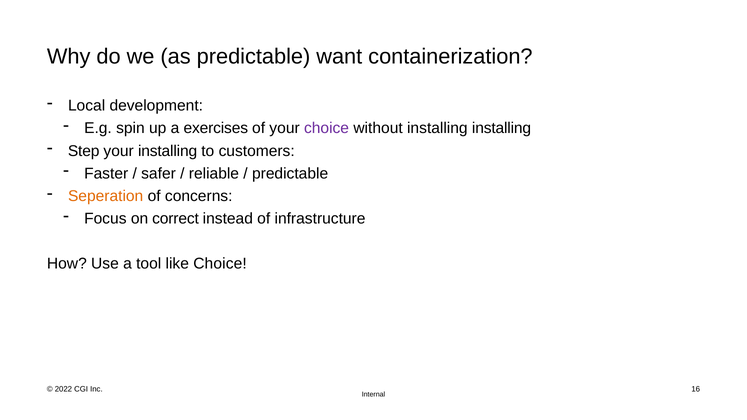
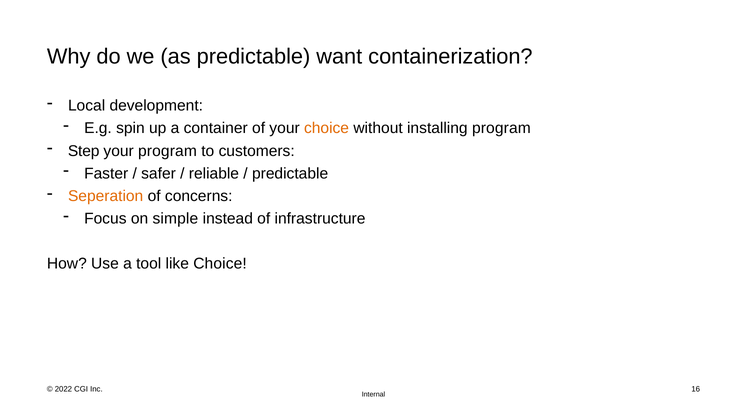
exercises: exercises -> container
choice at (327, 128) colour: purple -> orange
installing installing: installing -> program
your installing: installing -> program
correct: correct -> simple
